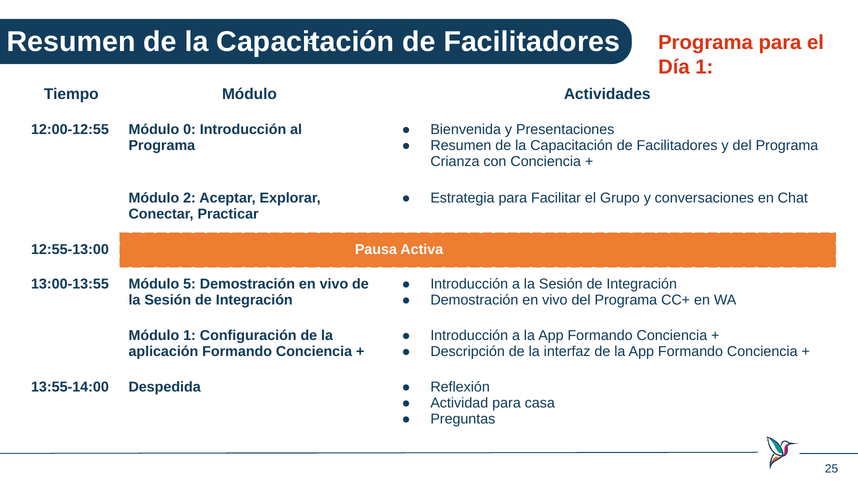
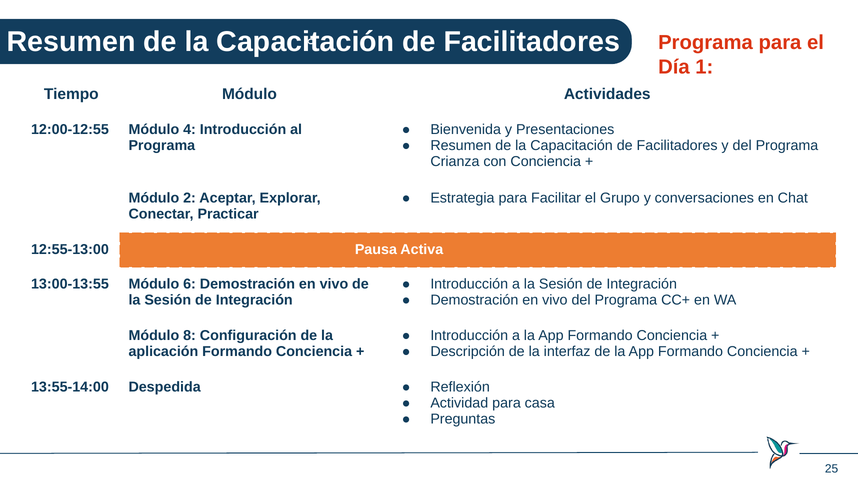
0: 0 -> 4
5: 5 -> 6
Módulo 1: 1 -> 8
